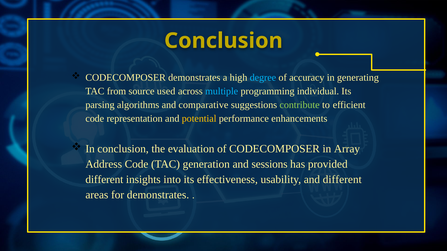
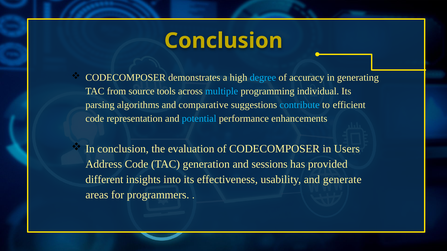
used: used -> tools
contribute colour: light green -> light blue
potential colour: yellow -> light blue
Array: Array -> Users
and different: different -> generate
for demonstrates: demonstrates -> programmers
